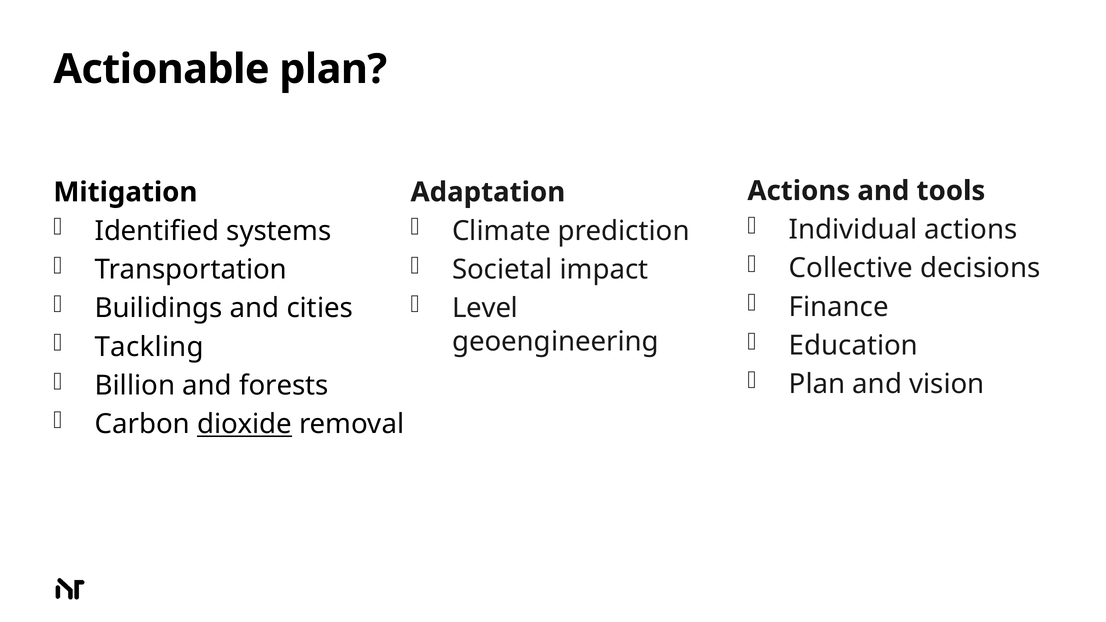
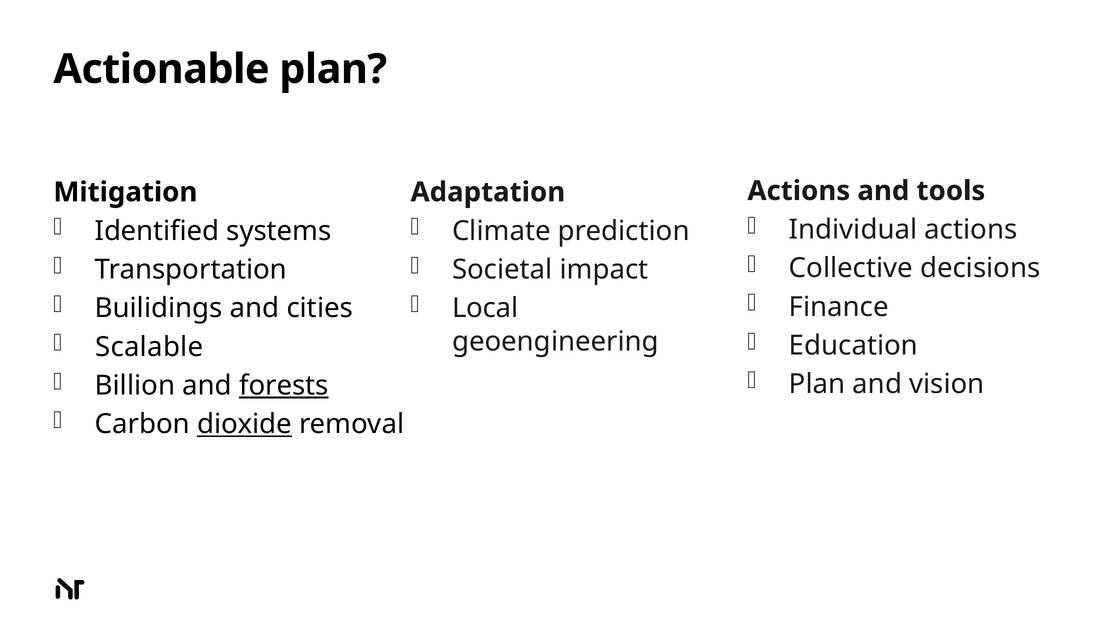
Level: Level -> Local
Tackling: Tackling -> Scalable
forests underline: none -> present
